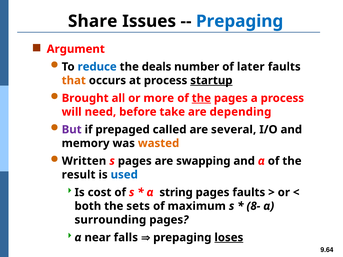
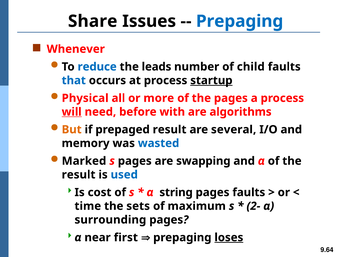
Argument: Argument -> Whenever
deals: deals -> leads
later: later -> child
that colour: orange -> blue
Brought: Brought -> Physical
the at (201, 98) underline: present -> none
will underline: none -> present
take: take -> with
depending: depending -> algorithms
But colour: purple -> orange
prepaged called: called -> result
wasted colour: orange -> blue
Written: Written -> Marked
both: both -> time
8-: 8- -> 2-
falls: falls -> first
